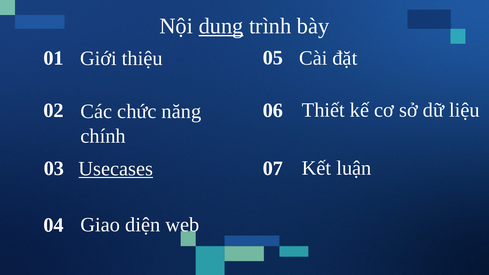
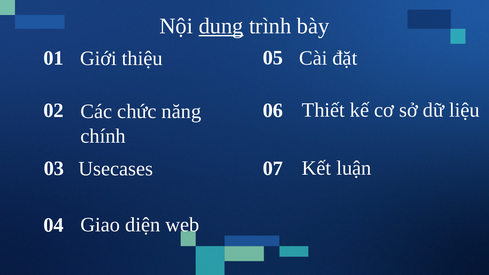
Usecases underline: present -> none
